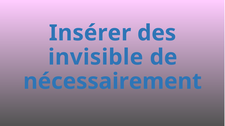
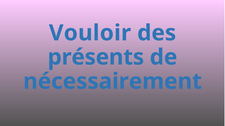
Insérer: Insérer -> Vouloir
invisible: invisible -> présents
